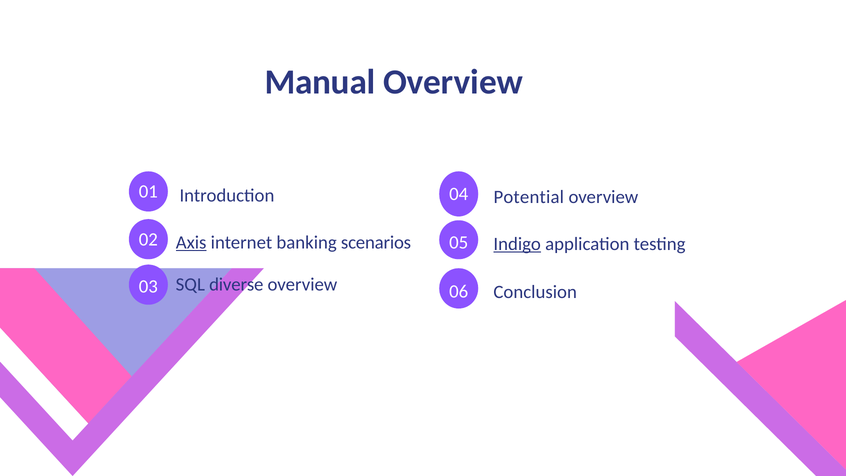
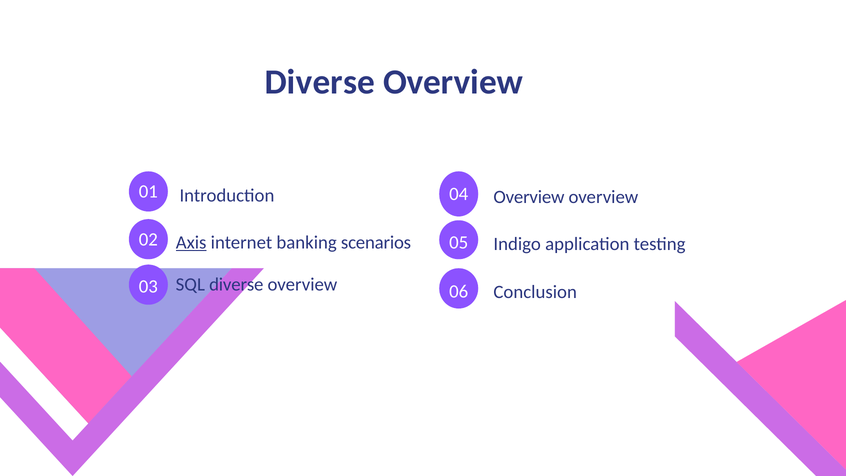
Manual at (320, 82): Manual -> Diverse
Potential at (529, 197): Potential -> Overview
Indigo underline: present -> none
